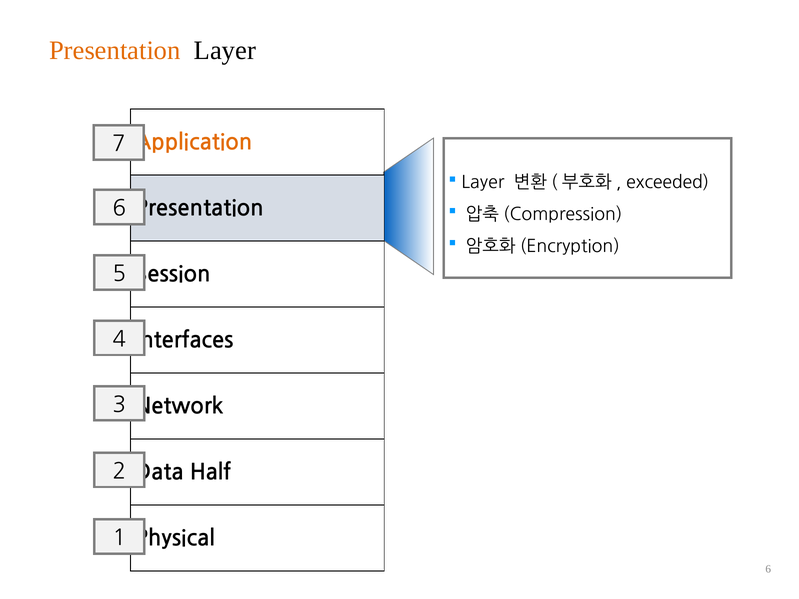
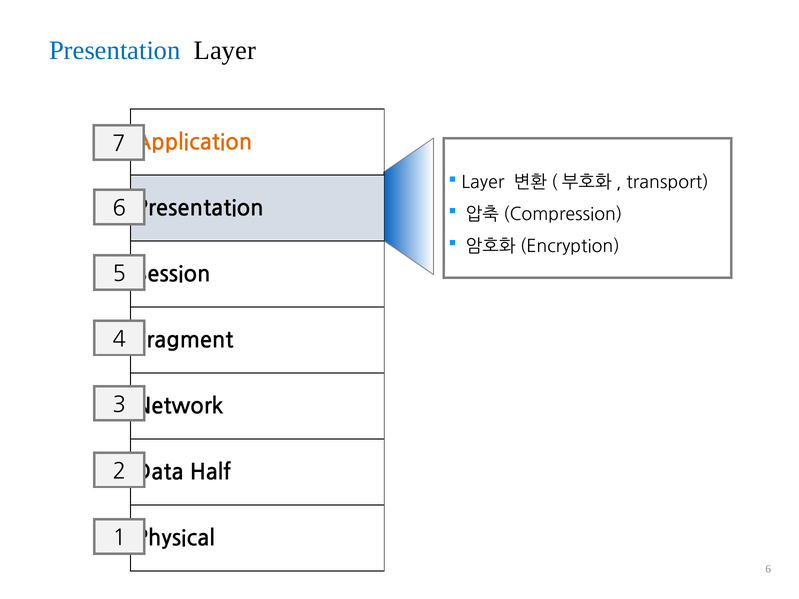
Presentation at (115, 50) colour: orange -> blue
exceeded: exceeded -> transport
Interfaces: Interfaces -> Fragment
